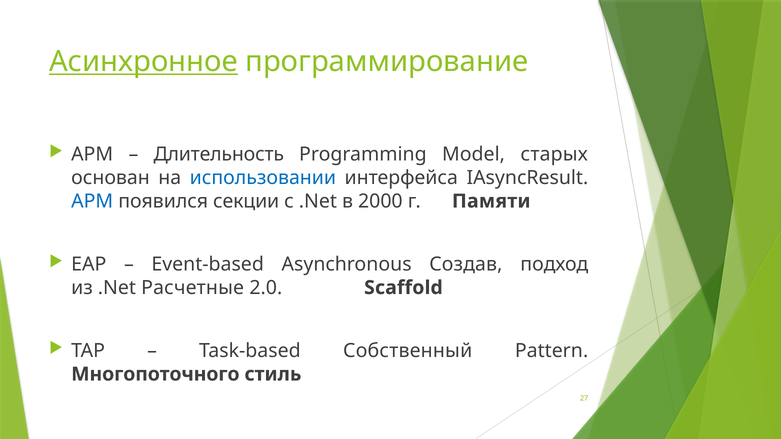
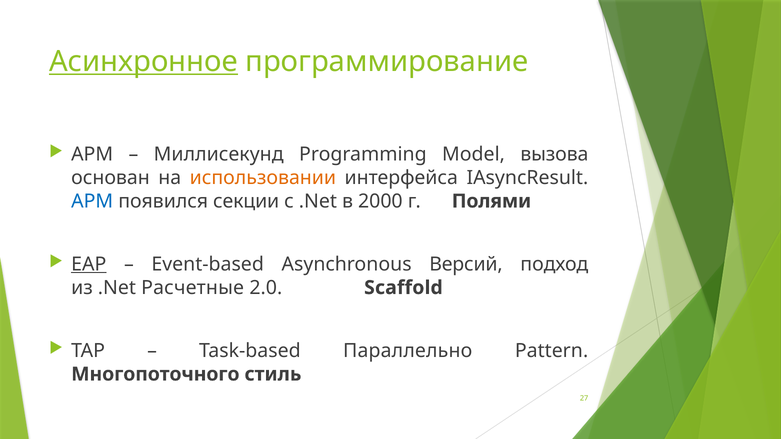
Длительность: Длительность -> Миллисекунд
старых: старых -> вызова
использовании colour: blue -> orange
Памяти: Памяти -> Полями
EAP underline: none -> present
Создав: Создав -> Версий
Собственный: Собственный -> Параллельно
